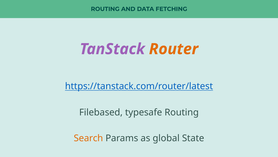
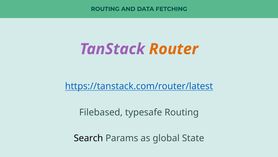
Search colour: orange -> black
